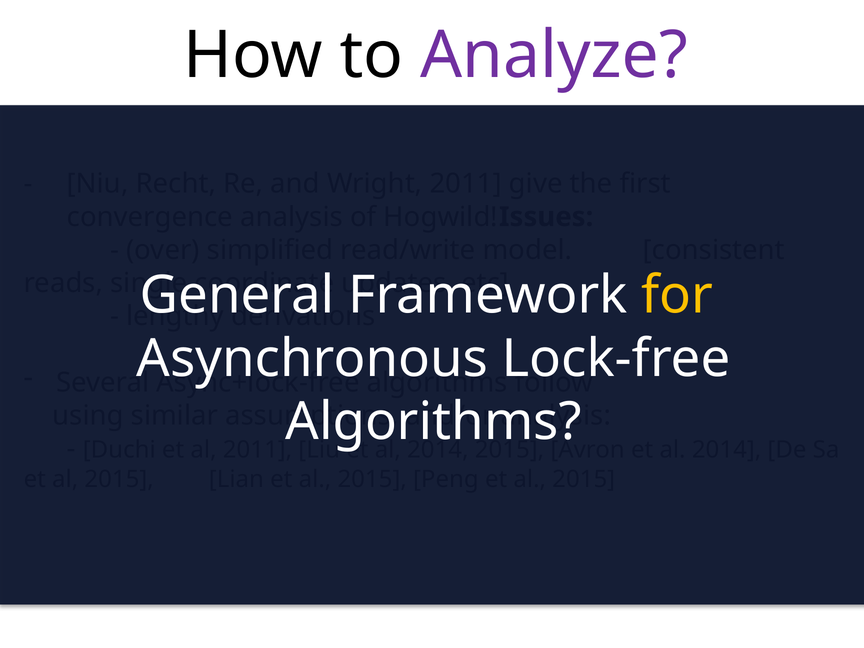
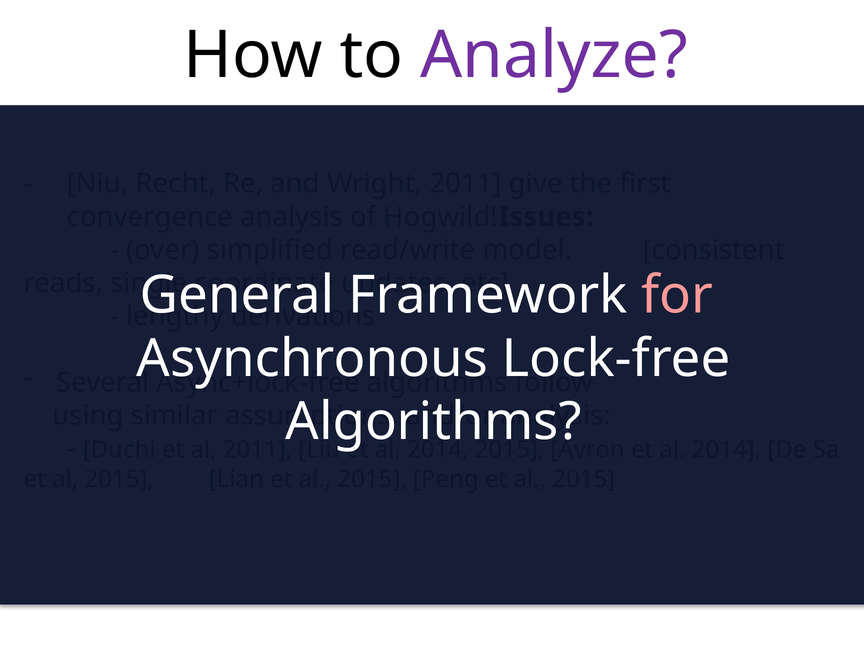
for colour: yellow -> pink
